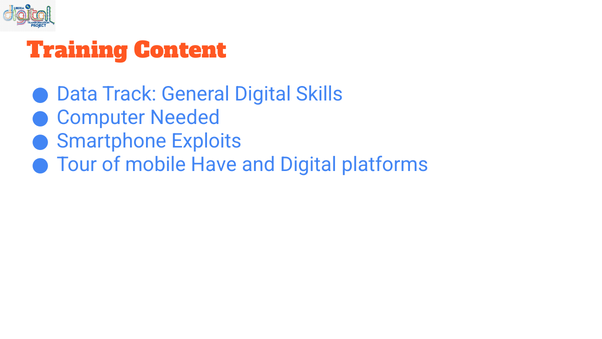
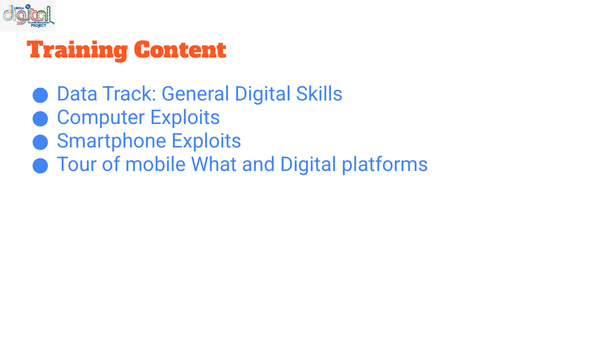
Computer Needed: Needed -> Exploits
Have: Have -> What
